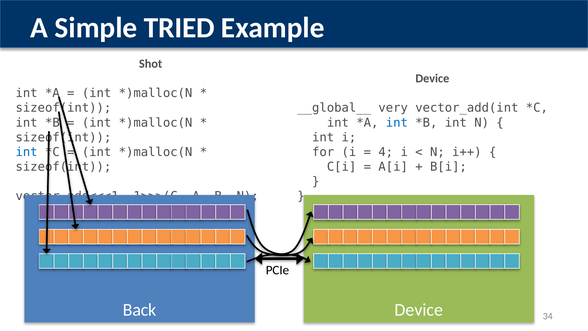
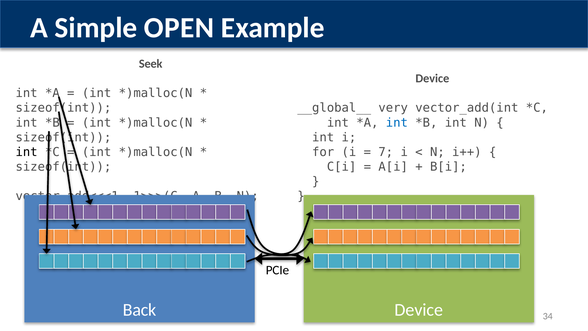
TRIED: TRIED -> OPEN
Shot: Shot -> Seek
int at (27, 152) colour: blue -> black
4: 4 -> 7
